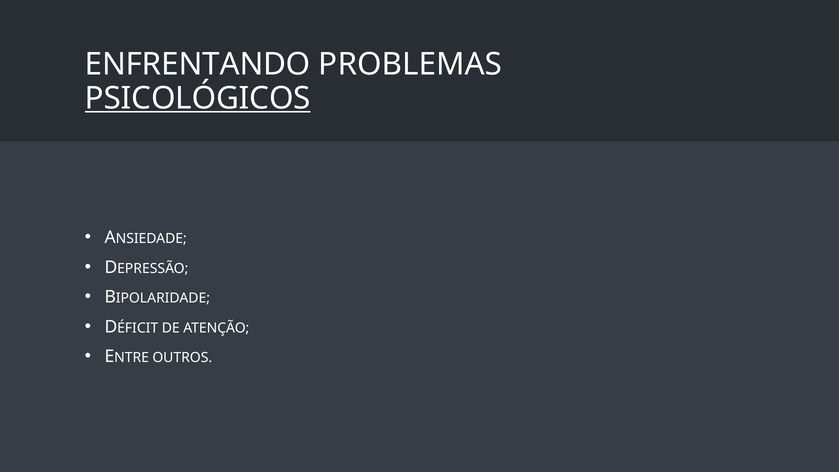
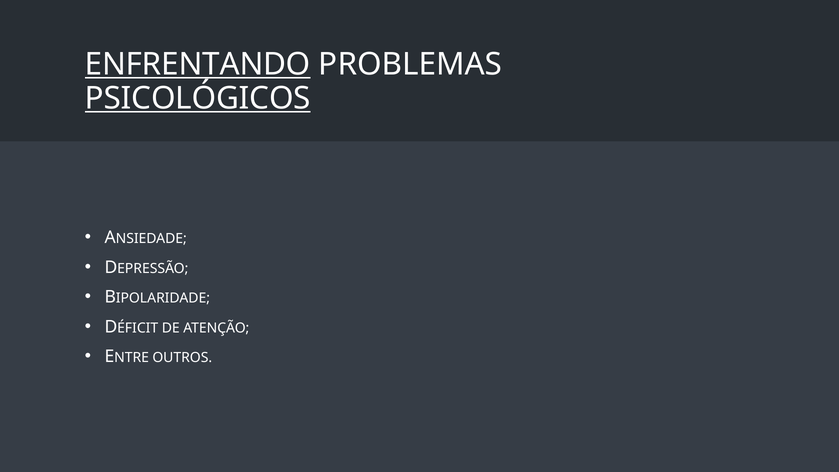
ENFRENTANDO underline: none -> present
